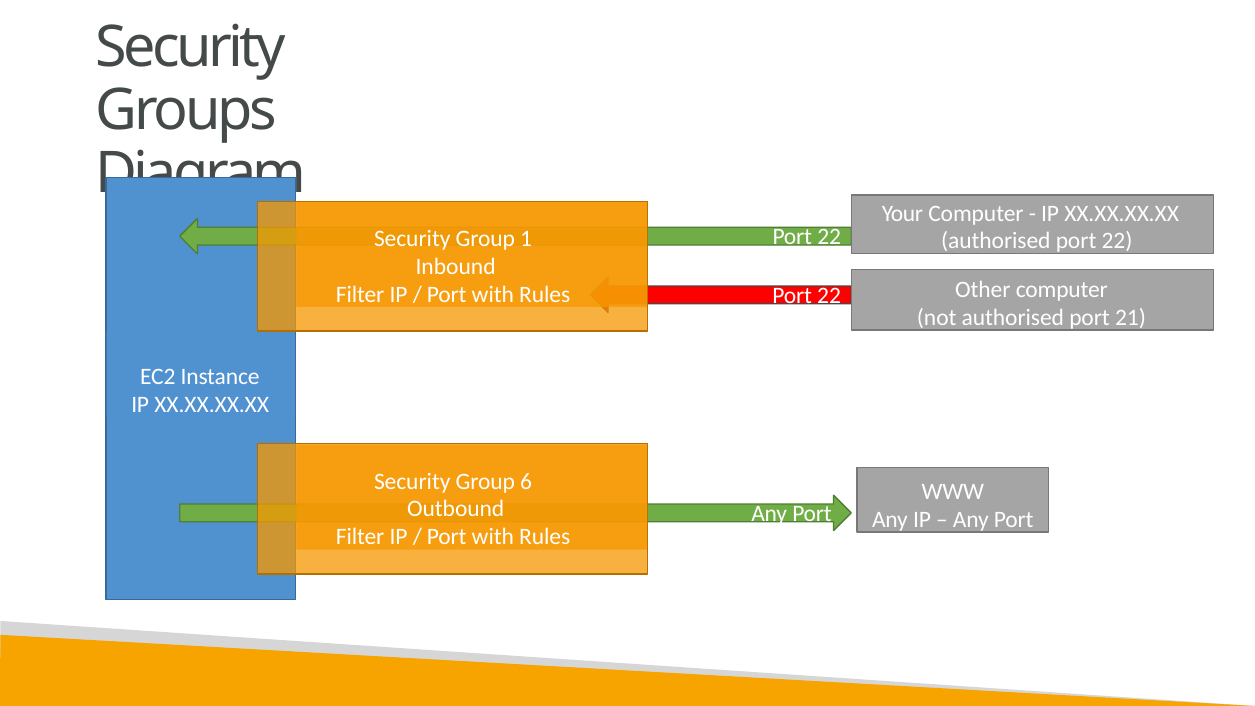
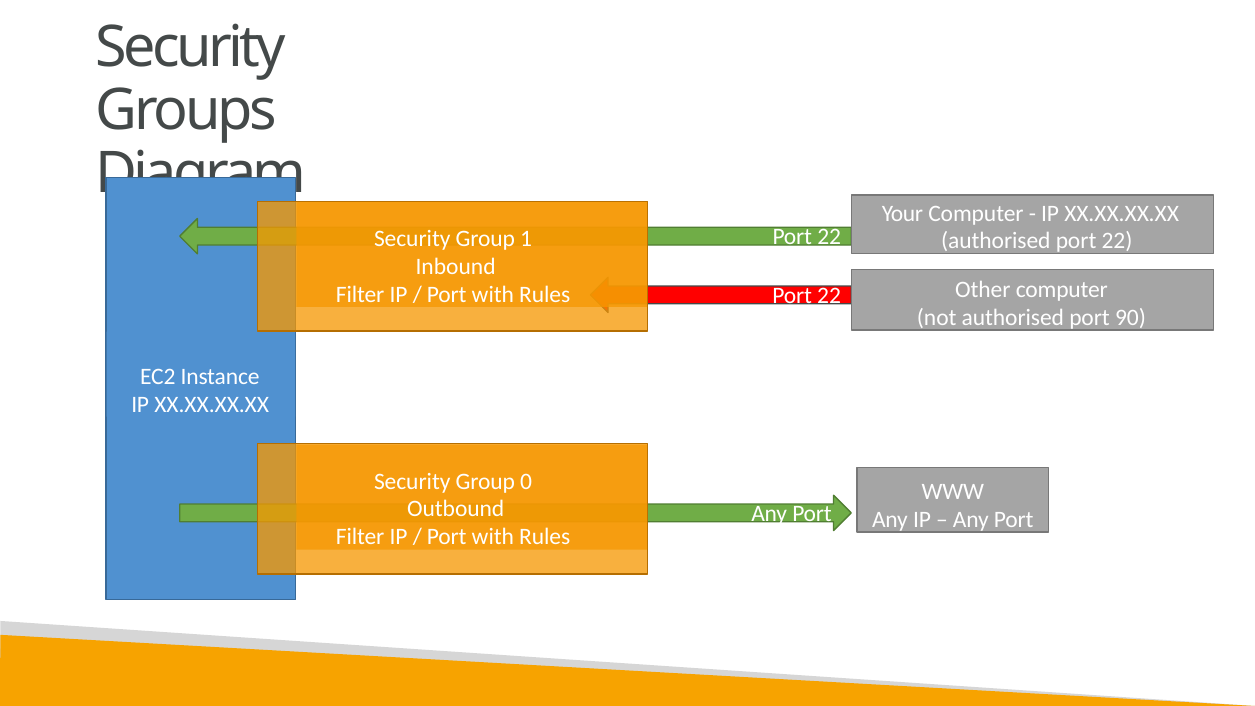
21: 21 -> 90
6: 6 -> 0
